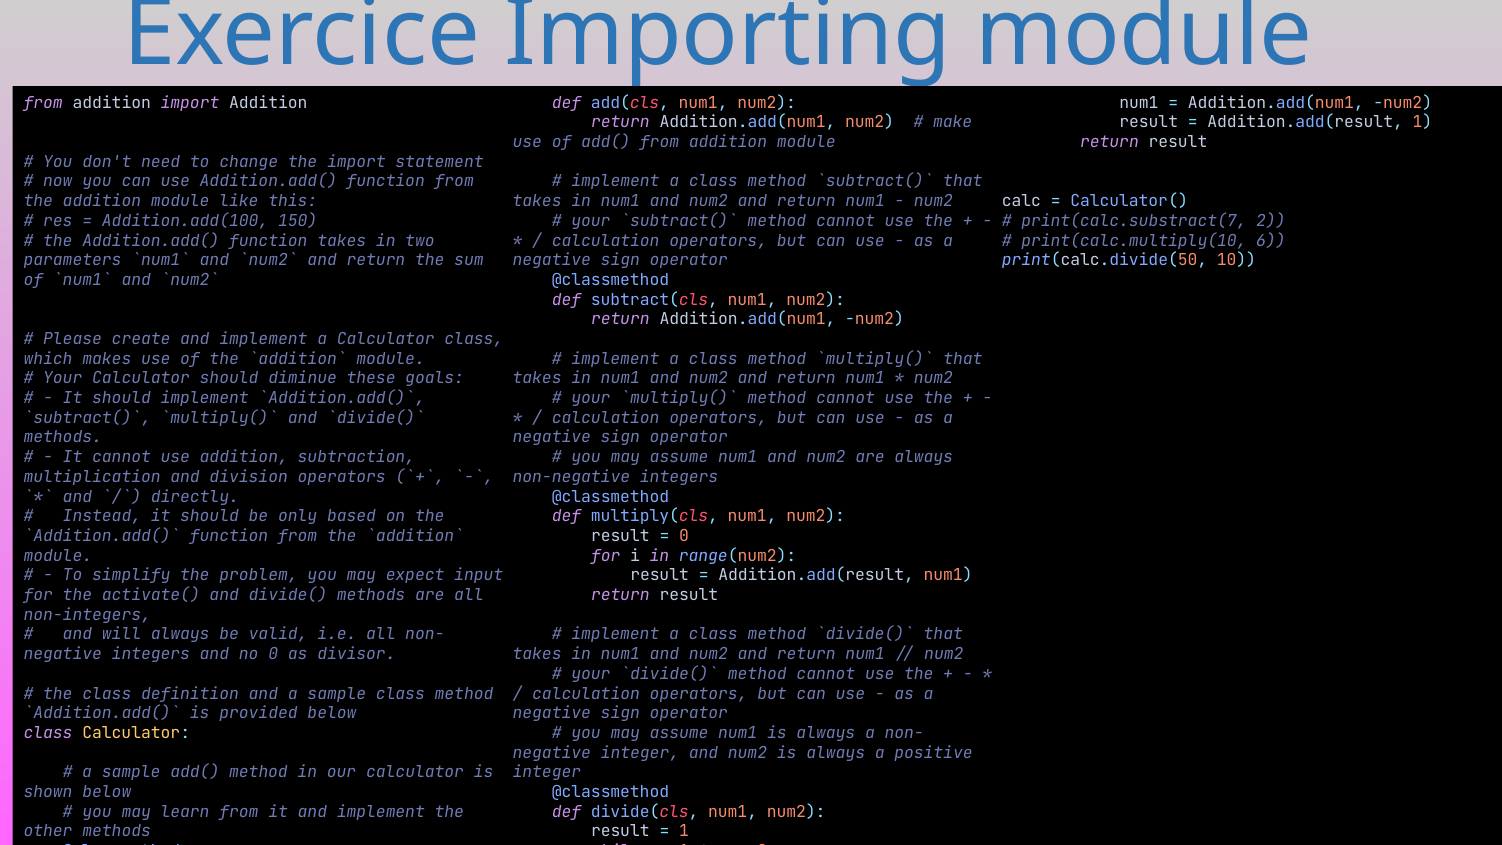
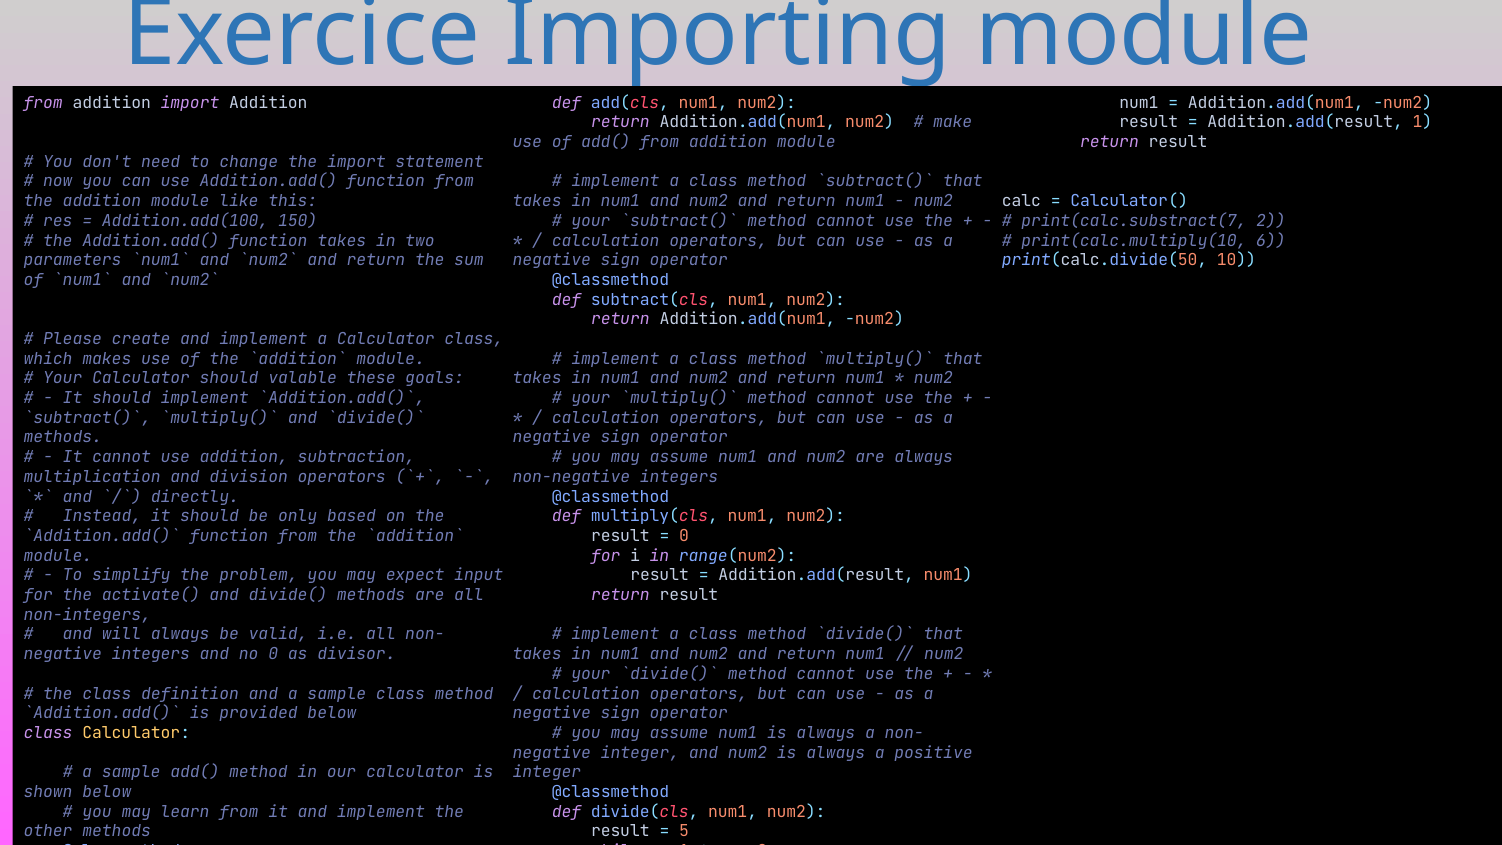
diminue: diminue -> valable
1 at (684, 831): 1 -> 5
